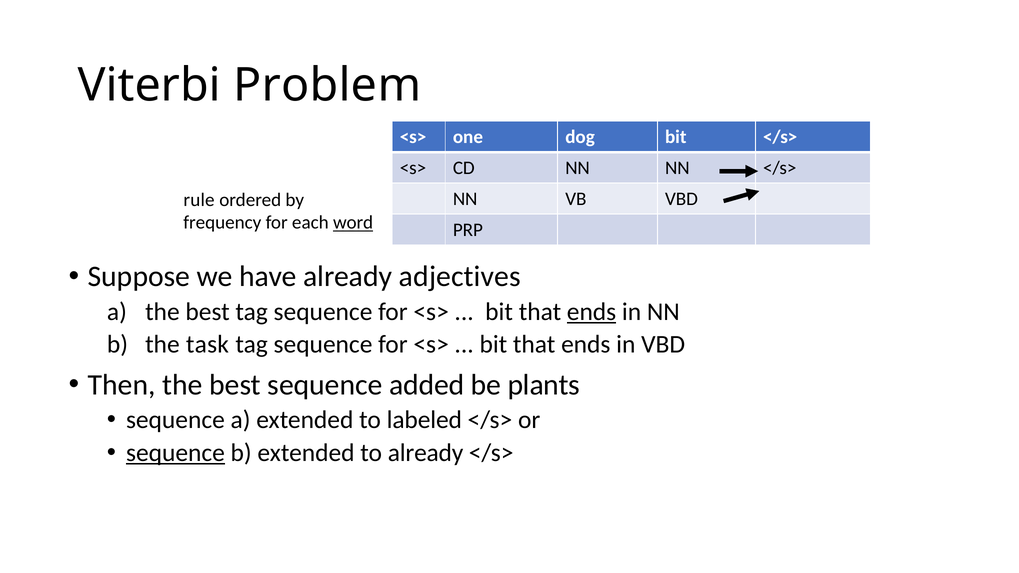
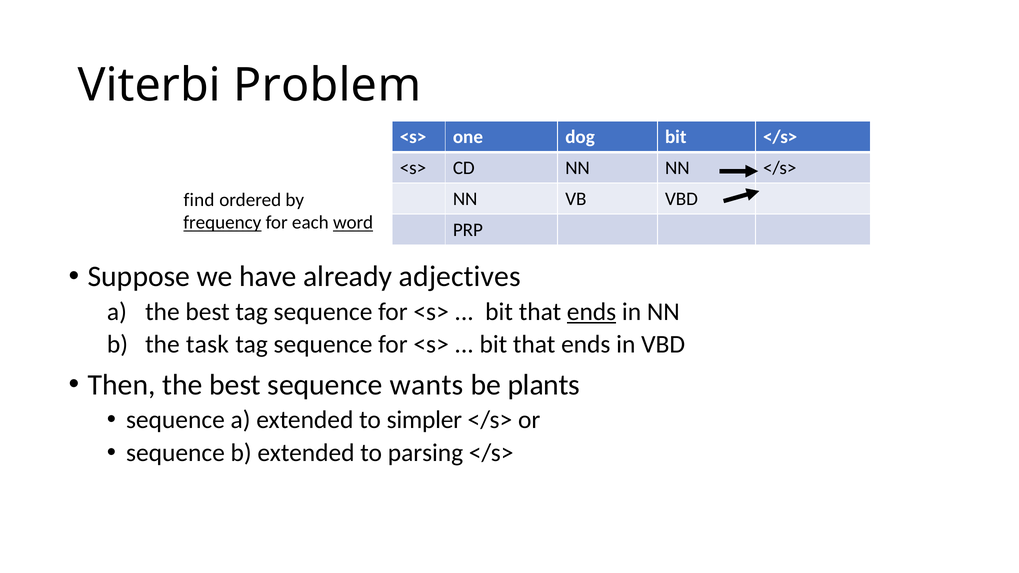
rule: rule -> find
frequency underline: none -> present
added: added -> wants
labeled: labeled -> simpler
sequence at (175, 453) underline: present -> none
to already: already -> parsing
